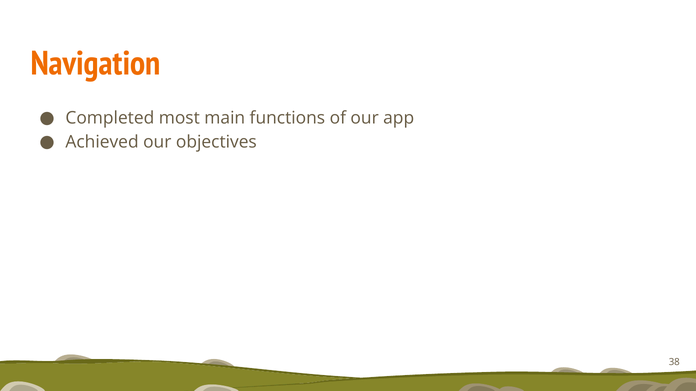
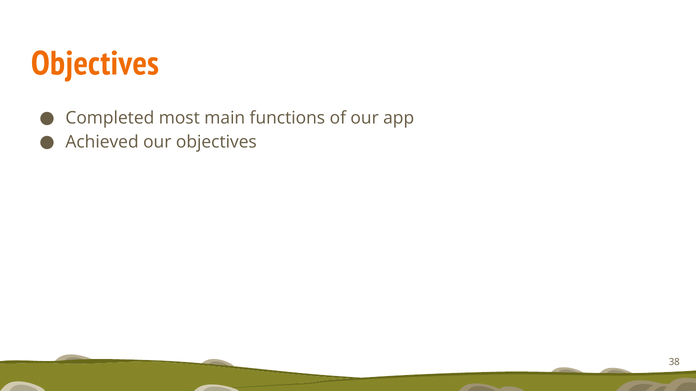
Navigation at (96, 64): Navigation -> Objectives
